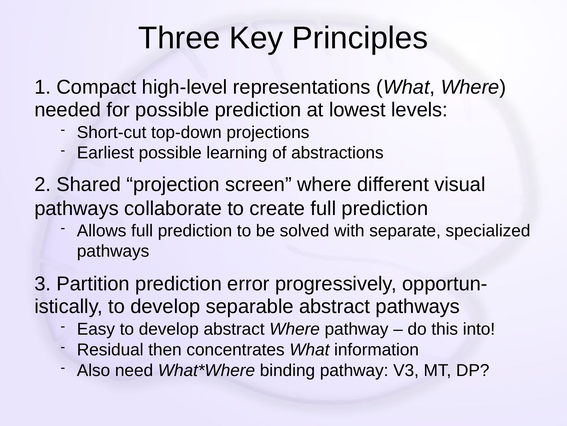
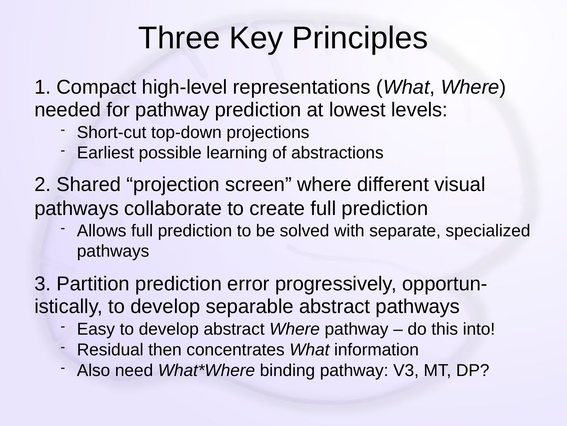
for possible: possible -> pathway
